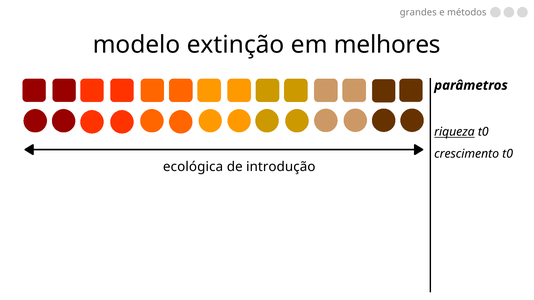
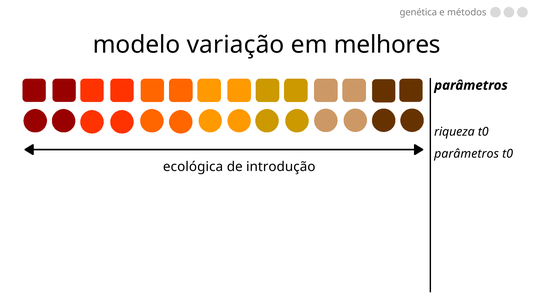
grandes: grandes -> genética
extinção: extinção -> variação
riqueza underline: present -> none
crescimento at (467, 154): crescimento -> parâmetros
